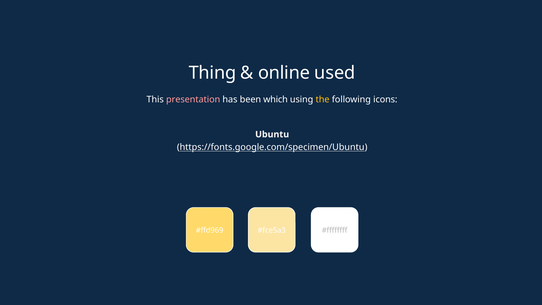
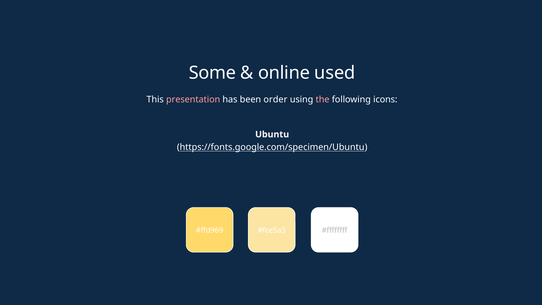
Thing: Thing -> Some
which: which -> order
the colour: yellow -> pink
